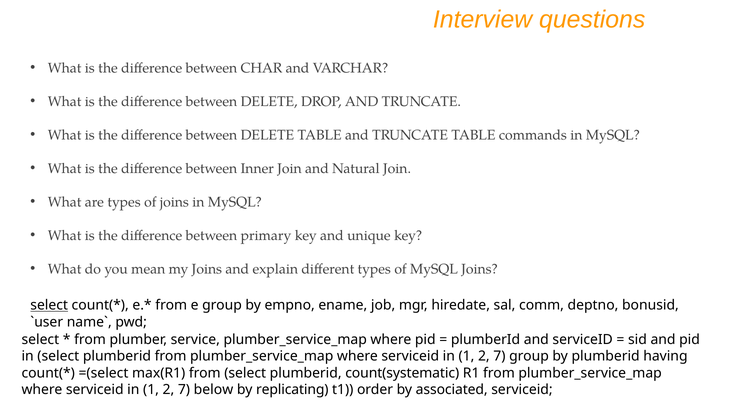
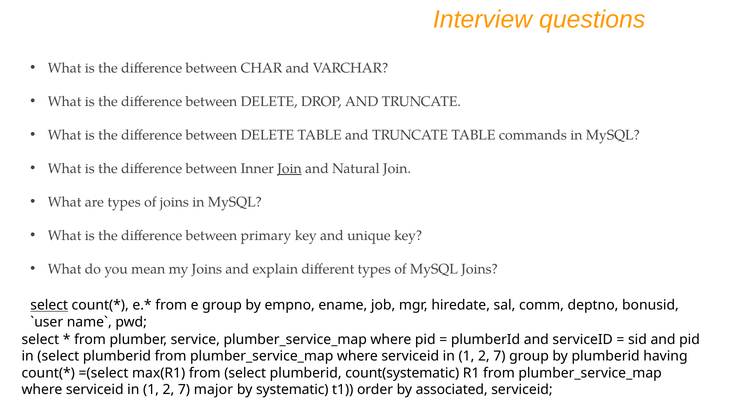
Join at (289, 168) underline: none -> present
below: below -> major
replicating: replicating -> systematic
